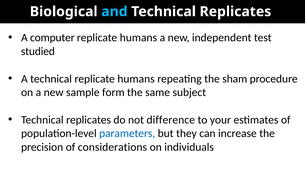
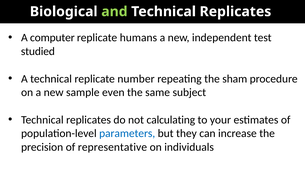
and colour: light blue -> light green
technical replicate humans: humans -> number
form: form -> even
difference: difference -> calculating
considerations: considerations -> representative
